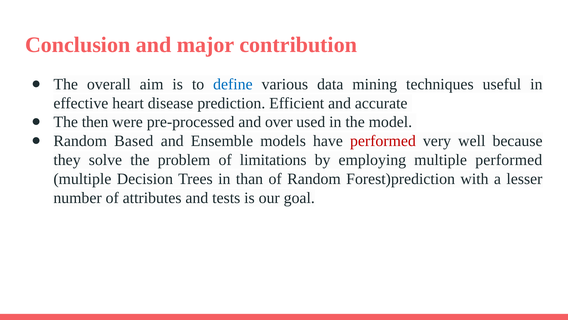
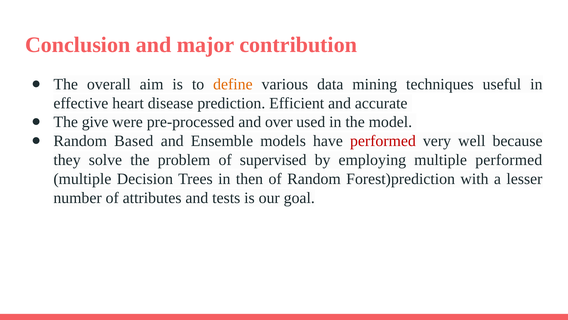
define colour: blue -> orange
then: then -> give
limitations: limitations -> supervised
than: than -> then
